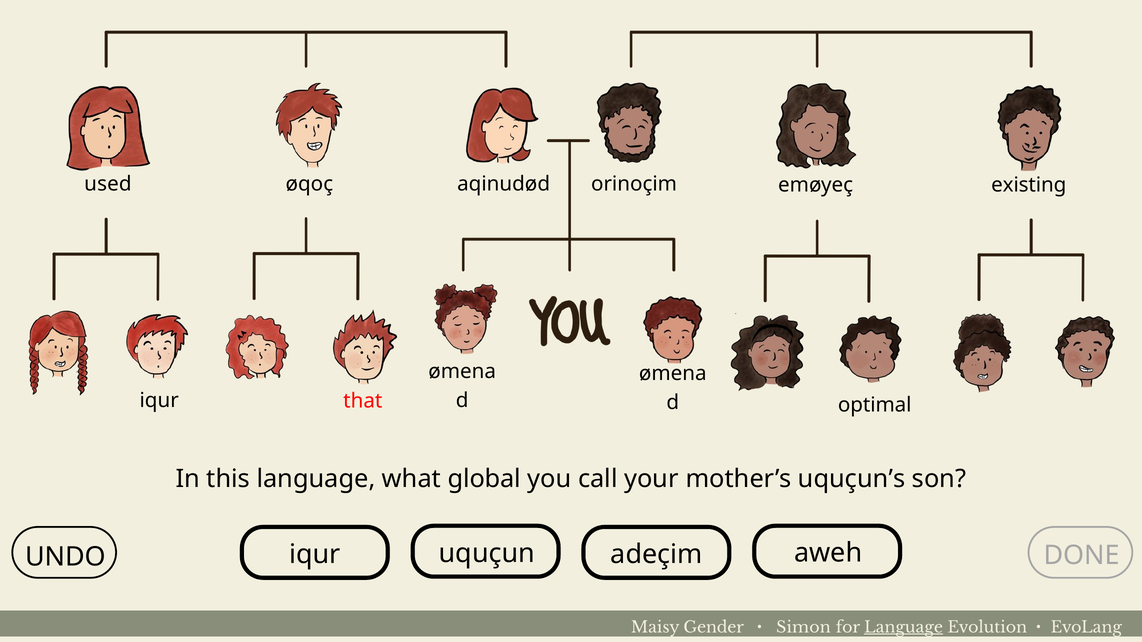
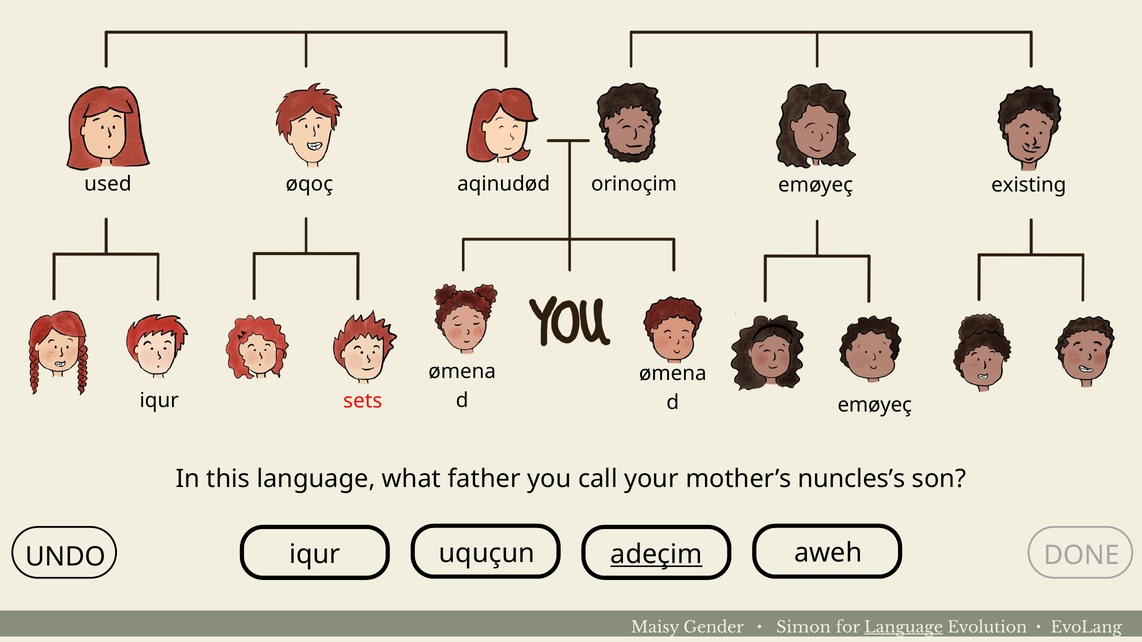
iqur optimal: optimal -> emøyeç
that: that -> sets
global: global -> father
uquçun’s: uquçun’s -> nuncles’s
adeçim underline: none -> present
